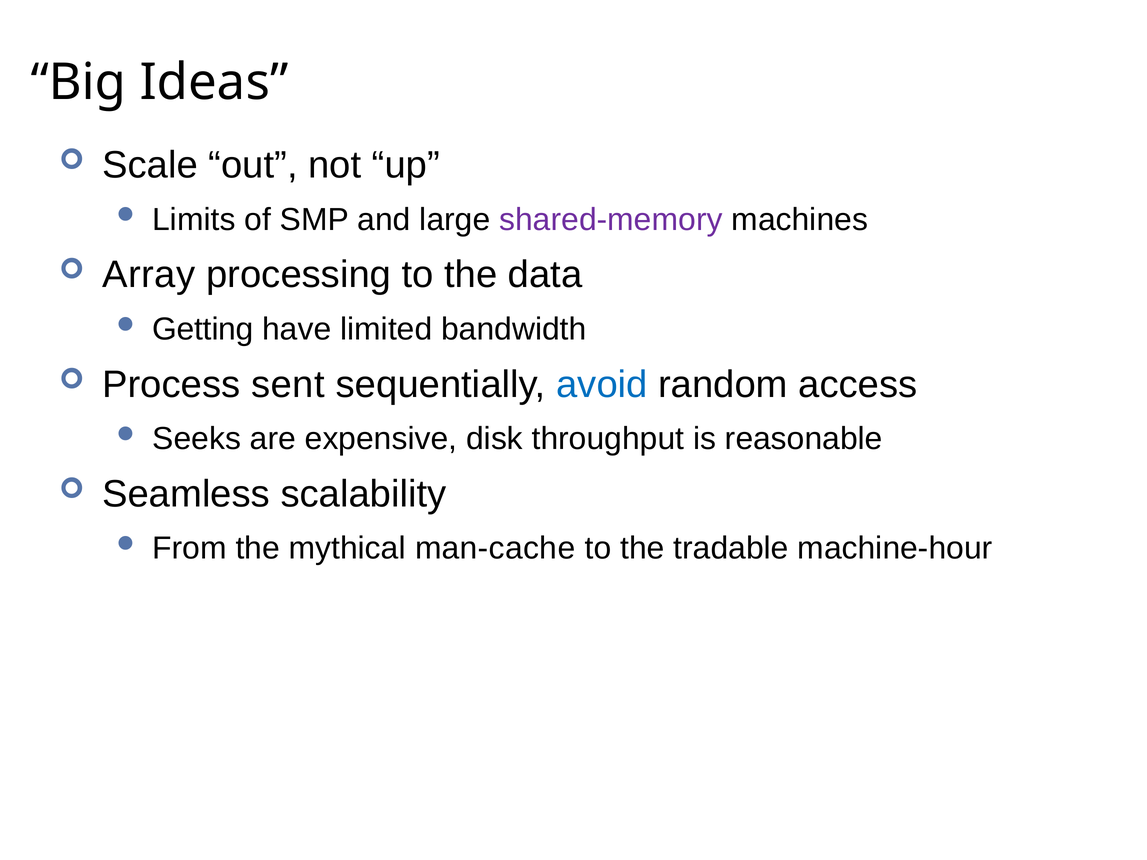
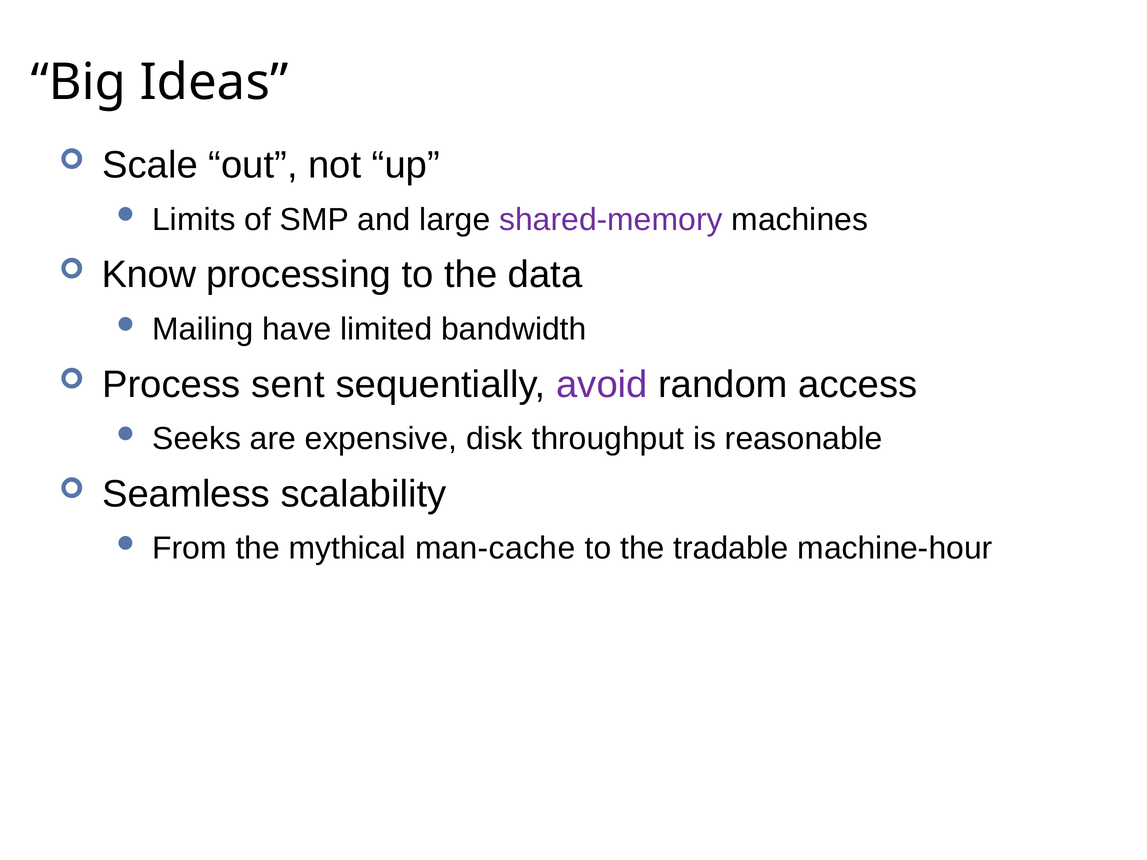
Array: Array -> Know
Getting: Getting -> Mailing
avoid colour: blue -> purple
